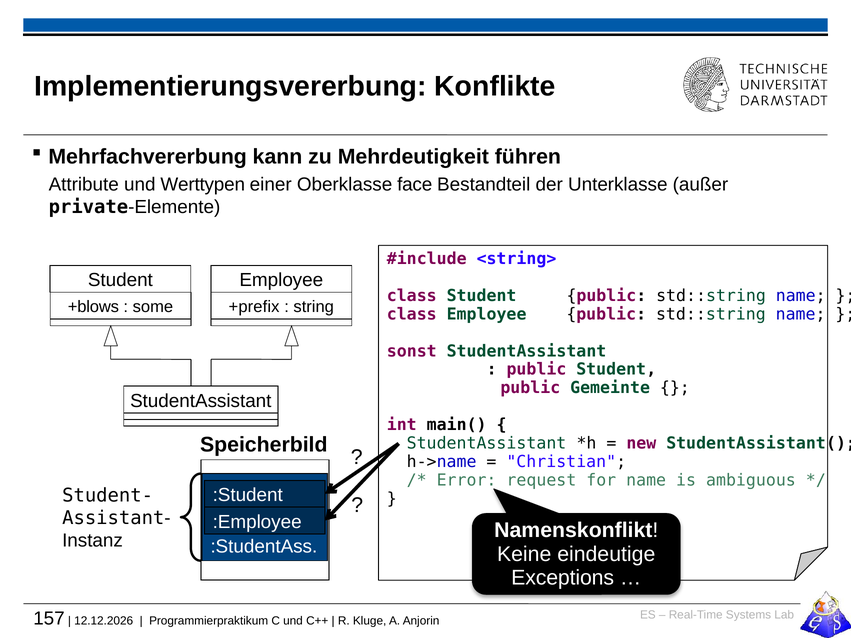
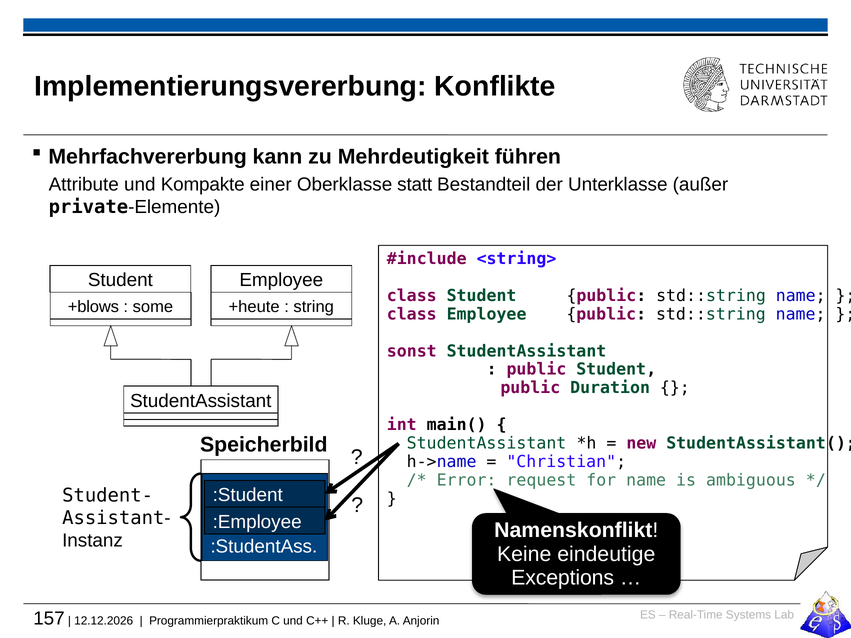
Werttypen: Werttypen -> Kompakte
face: face -> statt
+prefix: +prefix -> +heute
Gemeinte: Gemeinte -> Duration
